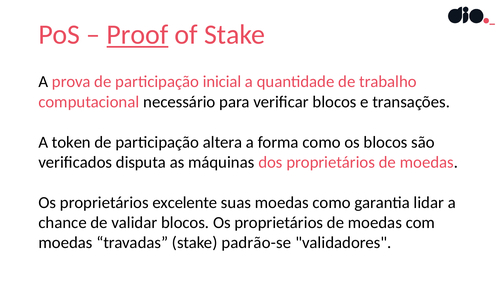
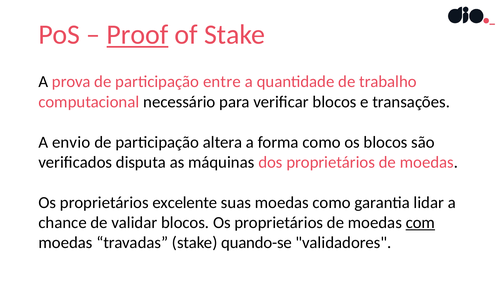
inicial: inicial -> entre
token: token -> envio
com underline: none -> present
padrão-se: padrão-se -> quando-se
